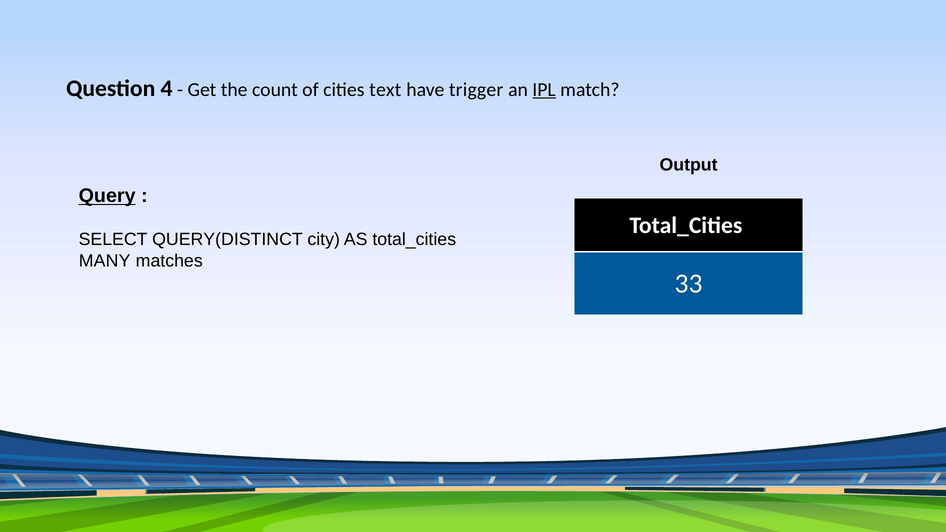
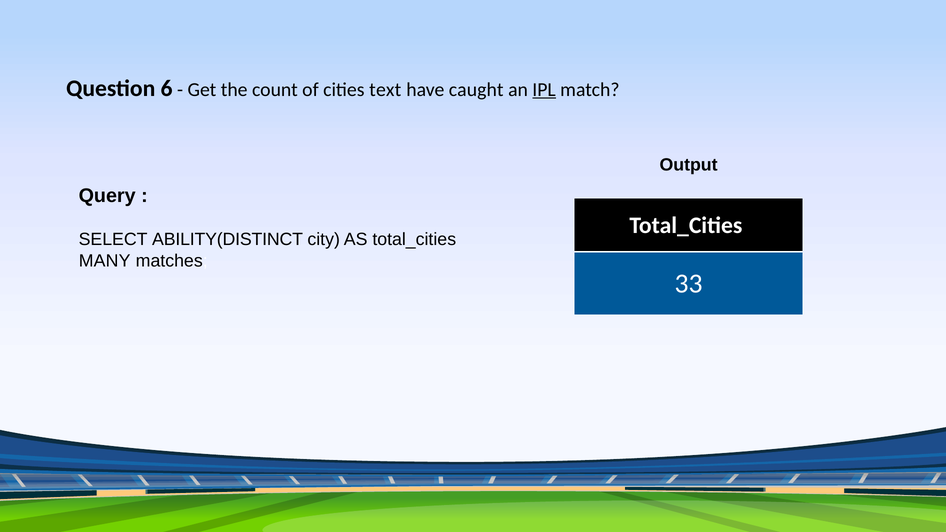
4: 4 -> 6
trigger: trigger -> caught
Query underline: present -> none
QUERY(DISTINCT: QUERY(DISTINCT -> ABILITY(DISTINCT
